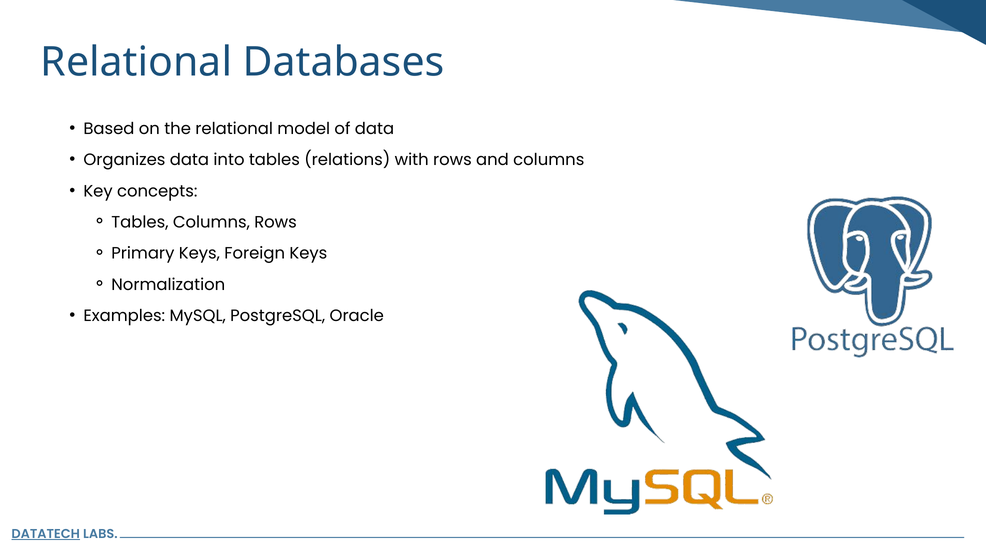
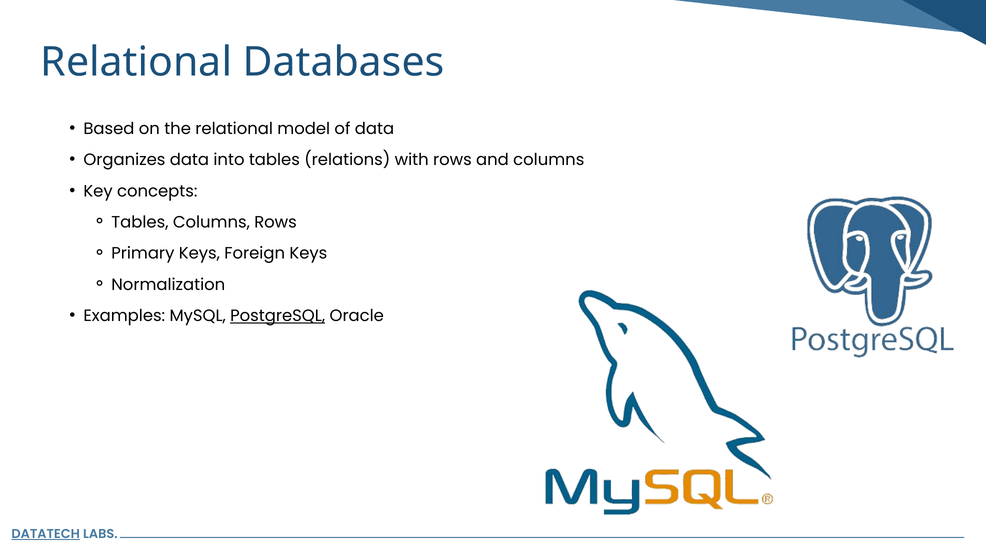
PostgreSQL underline: none -> present
